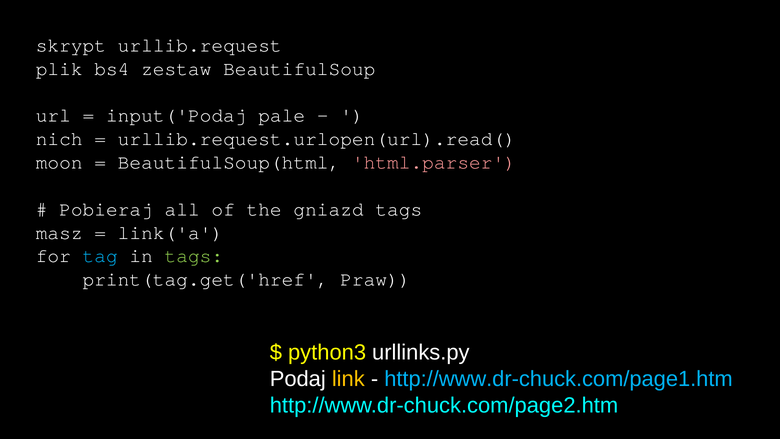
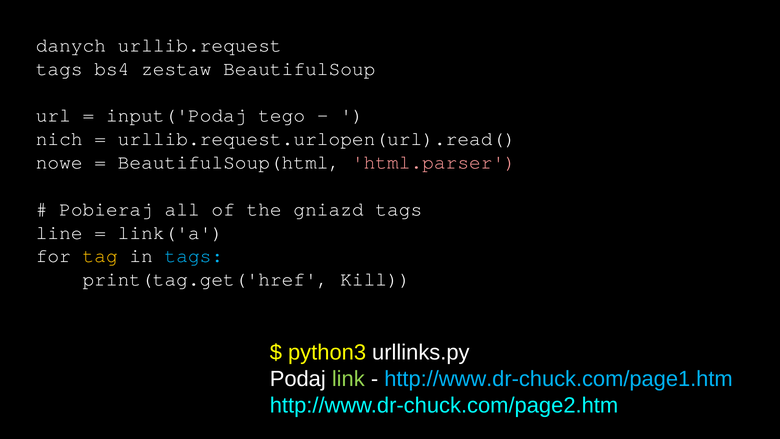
skrypt: skrypt -> danych
plik at (59, 69): plik -> tags
pale: pale -> tego
moon: moon -> nowe
masz: masz -> line
tag colour: light blue -> yellow
tags at (194, 256) colour: light green -> light blue
Praw: Praw -> Kill
link colour: yellow -> light green
